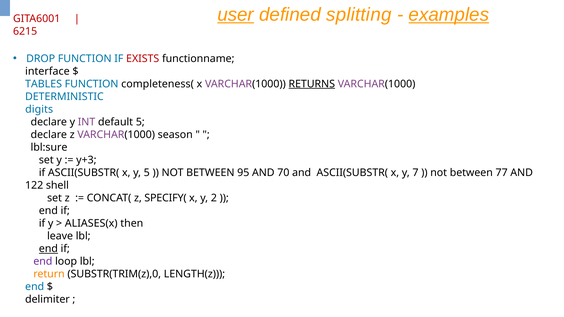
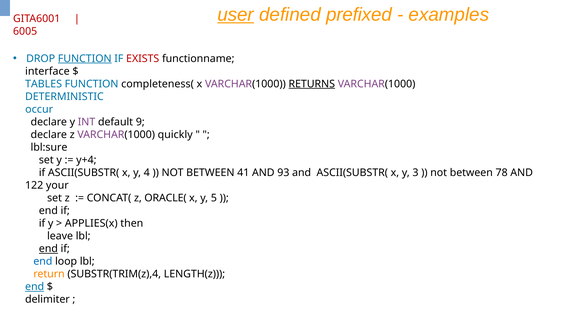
splitting: splitting -> prefixed
examples underline: present -> none
6215: 6215 -> 6005
FUNCTION at (85, 59) underline: none -> present
digits: digits -> occur
default 5: 5 -> 9
season: season -> quickly
y+3: y+3 -> y+4
y 5: 5 -> 4
95: 95 -> 41
70: 70 -> 93
7: 7 -> 3
77: 77 -> 78
shell: shell -> your
SPECIFY(: SPECIFY( -> ORACLE(
2: 2 -> 5
ALIASES(x: ALIASES(x -> APPLIES(x
end at (43, 262) colour: purple -> blue
SUBSTR(TRIM(z),0: SUBSTR(TRIM(z),0 -> SUBSTR(TRIM(z),4
end at (35, 287) underline: none -> present
